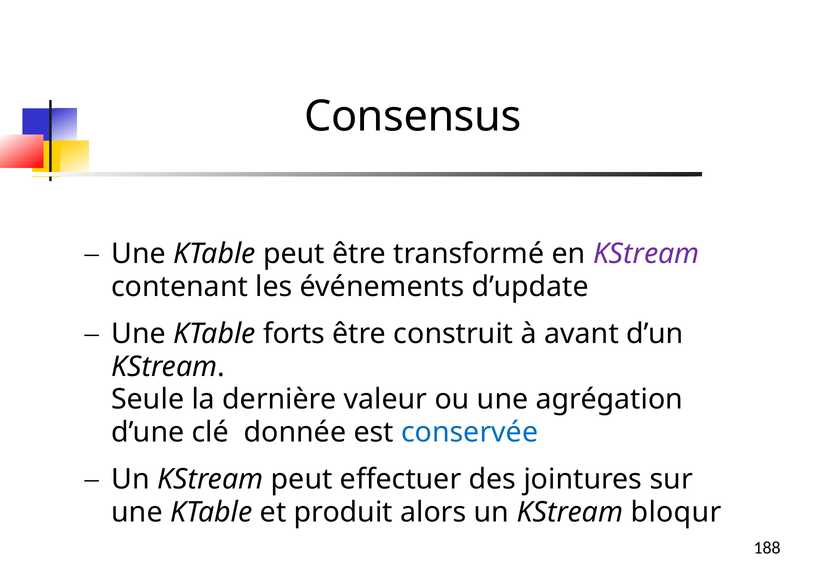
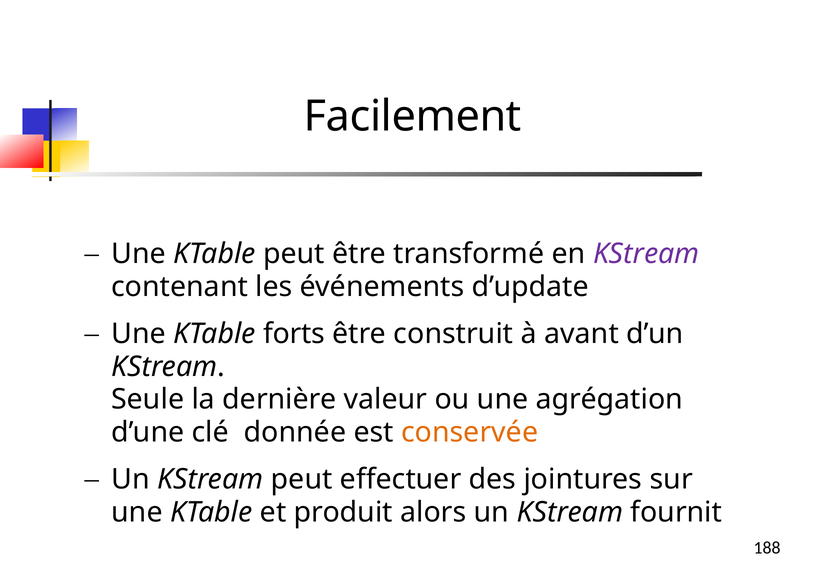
Consensus: Consensus -> Facilement
conservée colour: blue -> orange
bloqur: bloqur -> fournit
